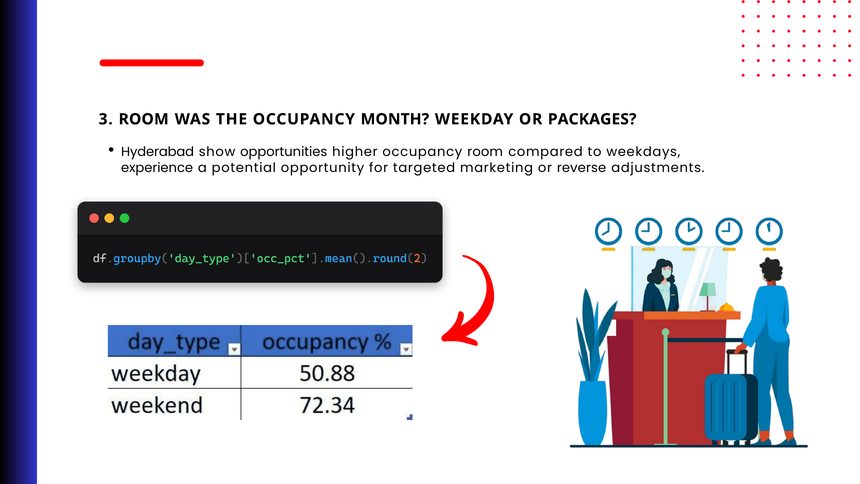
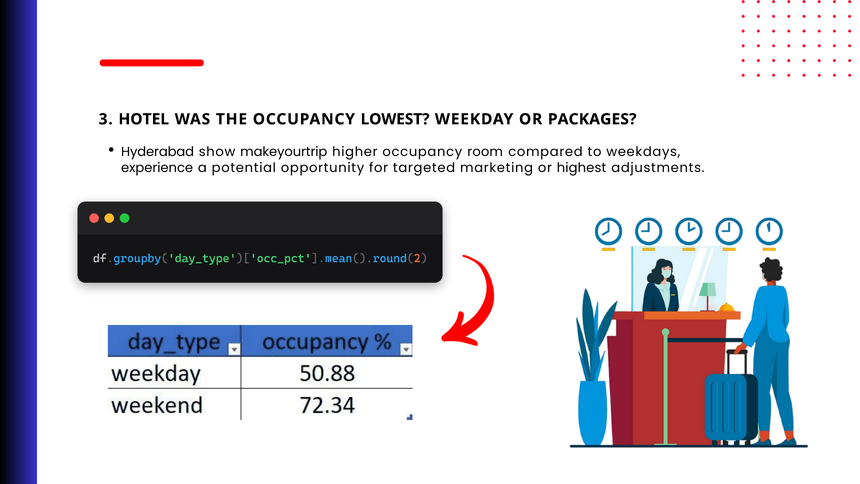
3 ROOM: ROOM -> HOTEL
MONTH: MONTH -> LOWEST
opportunities: opportunities -> makeyourtrip
reverse: reverse -> highest
